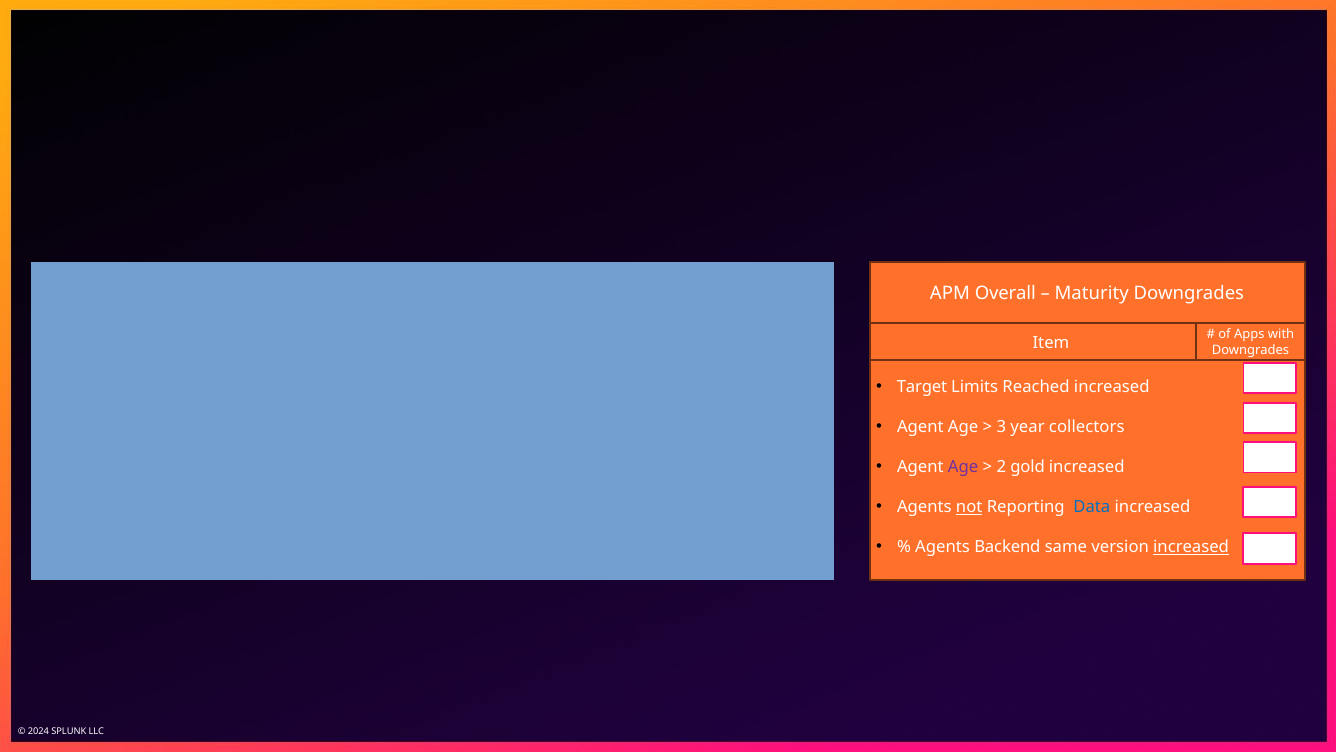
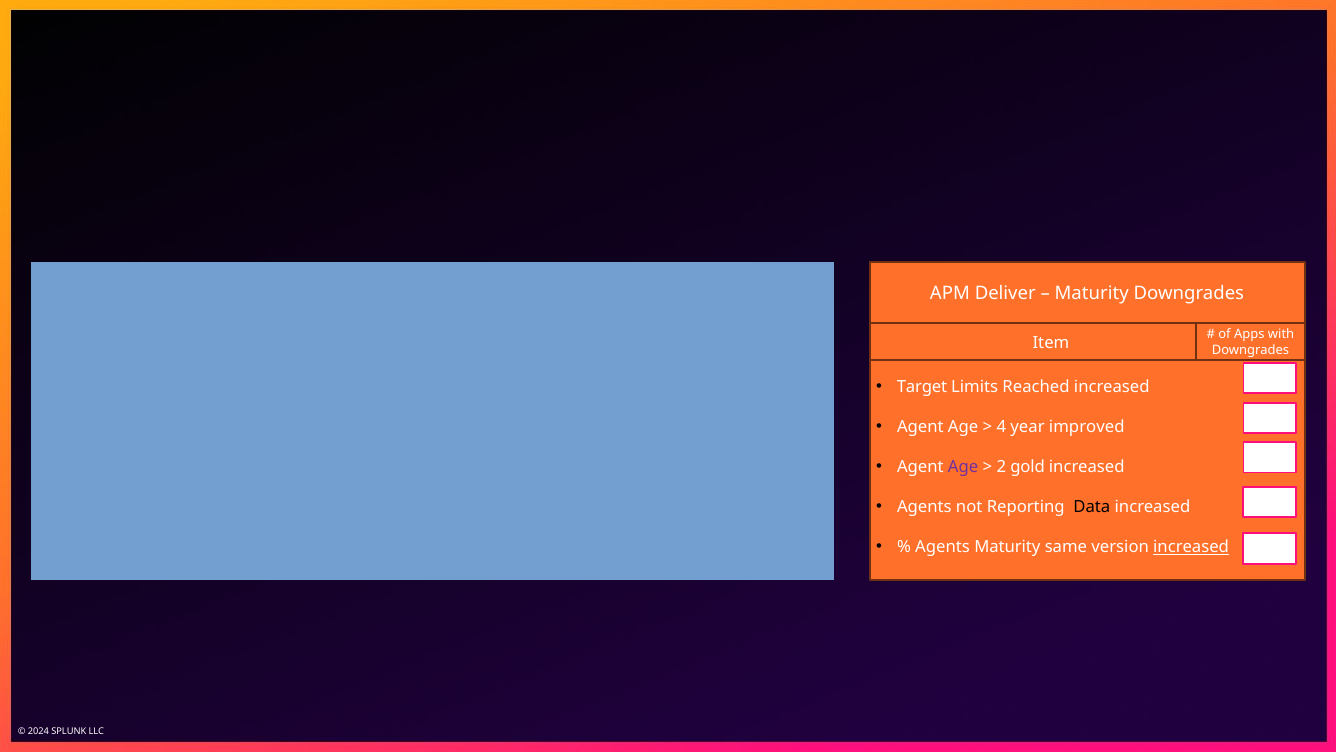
Overall: Overall -> Deliver
3: 3 -> 4
collectors: collectors -> improved
not underline: present -> none
Data colour: blue -> black
Agents Backend: Backend -> Maturity
